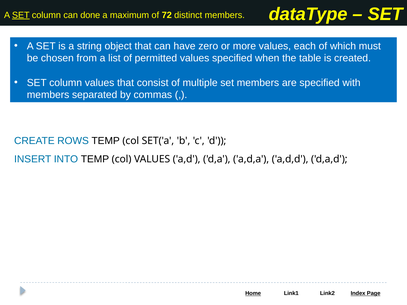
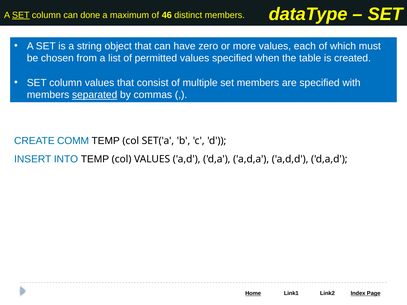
72: 72 -> 46
separated underline: none -> present
ROWS: ROWS -> COMM
